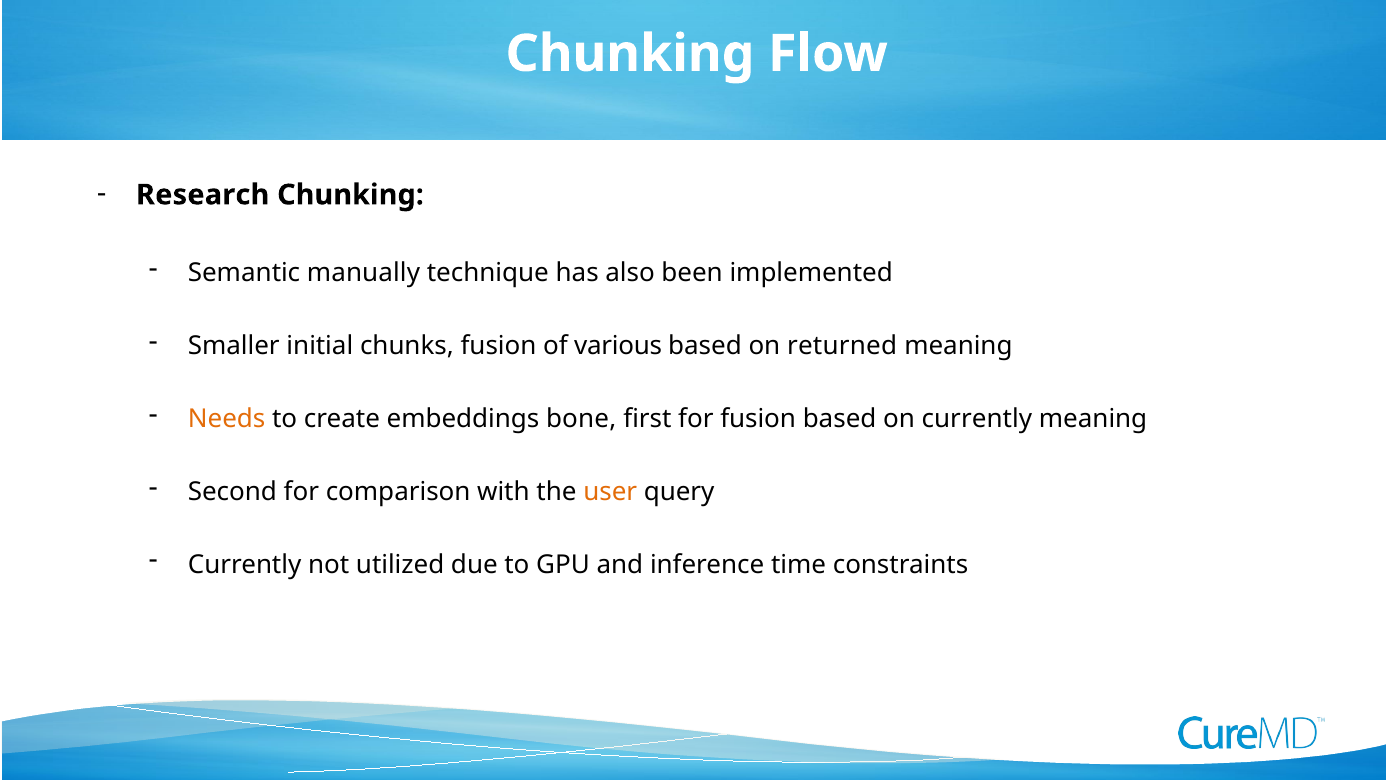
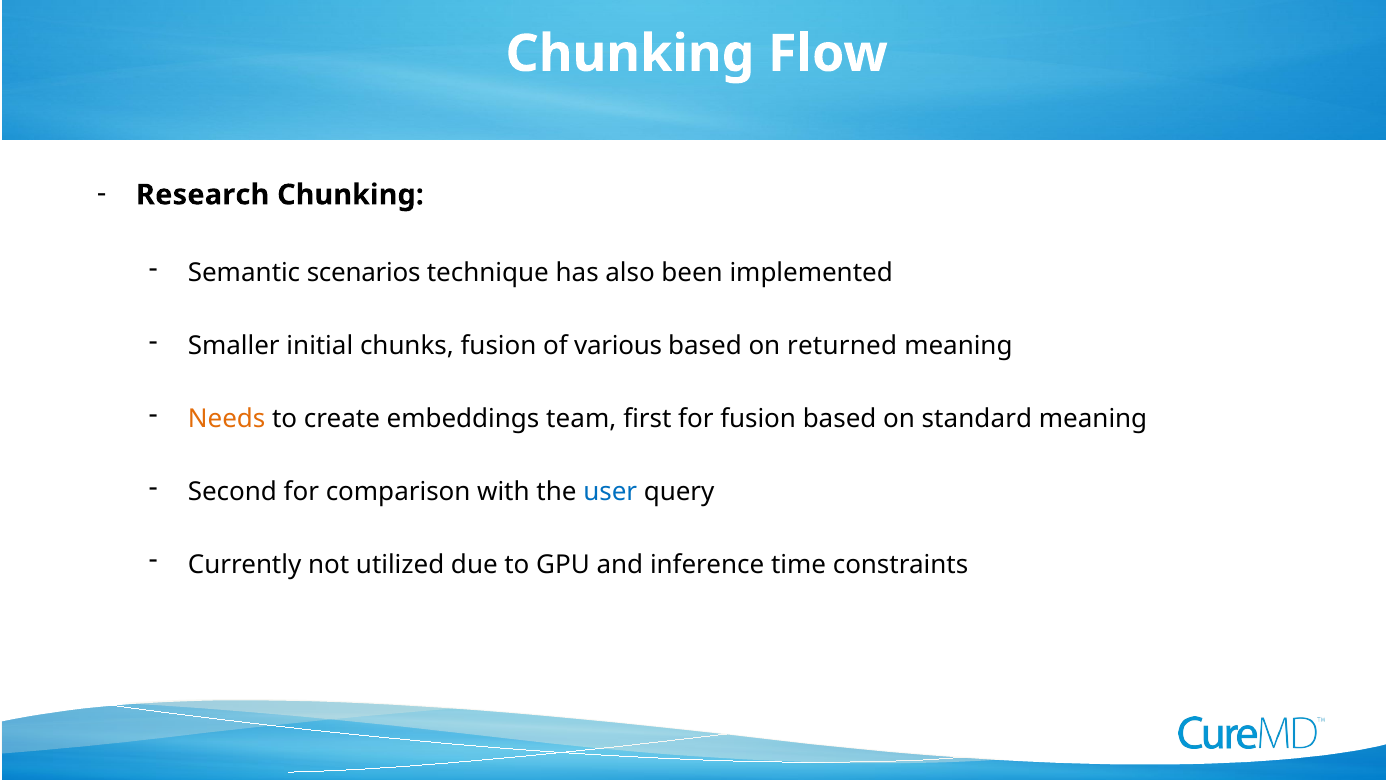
manually: manually -> scenarios
bone: bone -> team
on currently: currently -> standard
user colour: orange -> blue
